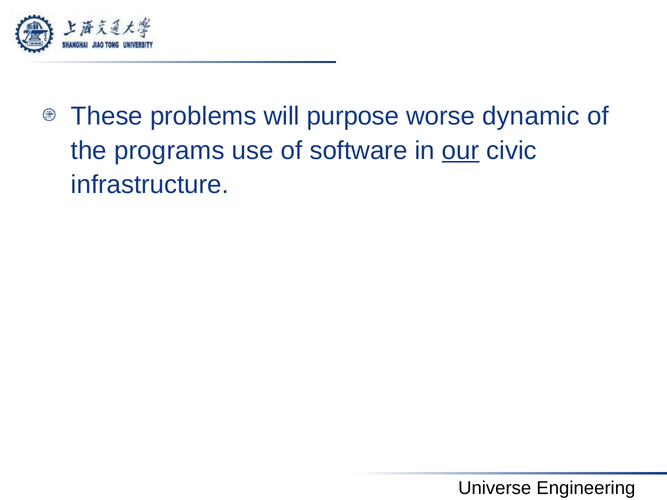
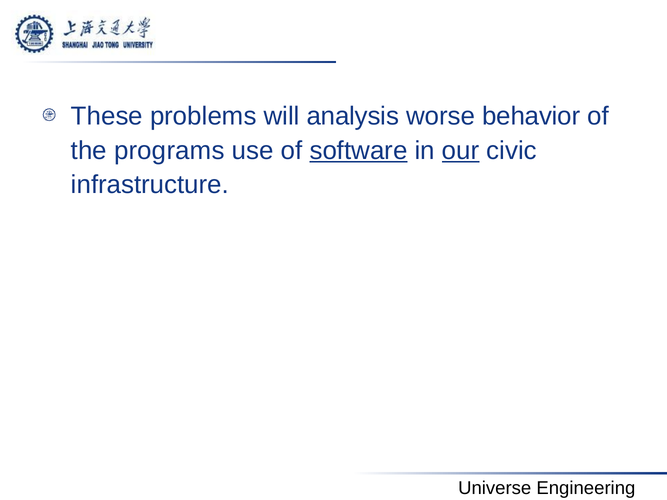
purpose: purpose -> analysis
dynamic: dynamic -> behavior
software underline: none -> present
